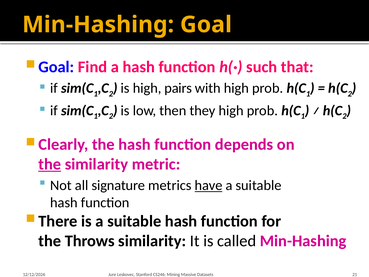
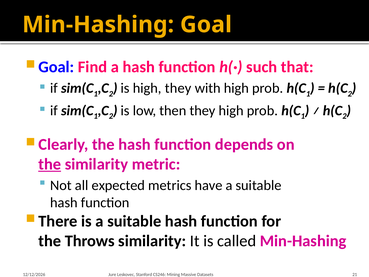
high pairs: pairs -> they
signature: signature -> expected
have underline: present -> none
